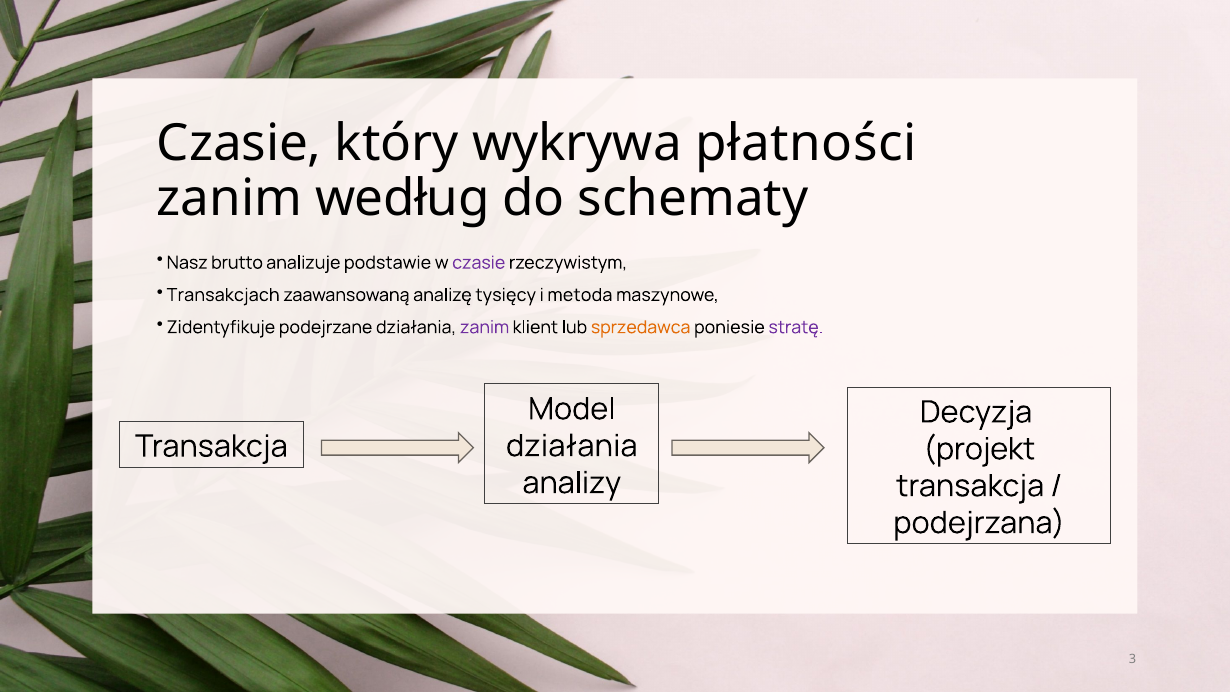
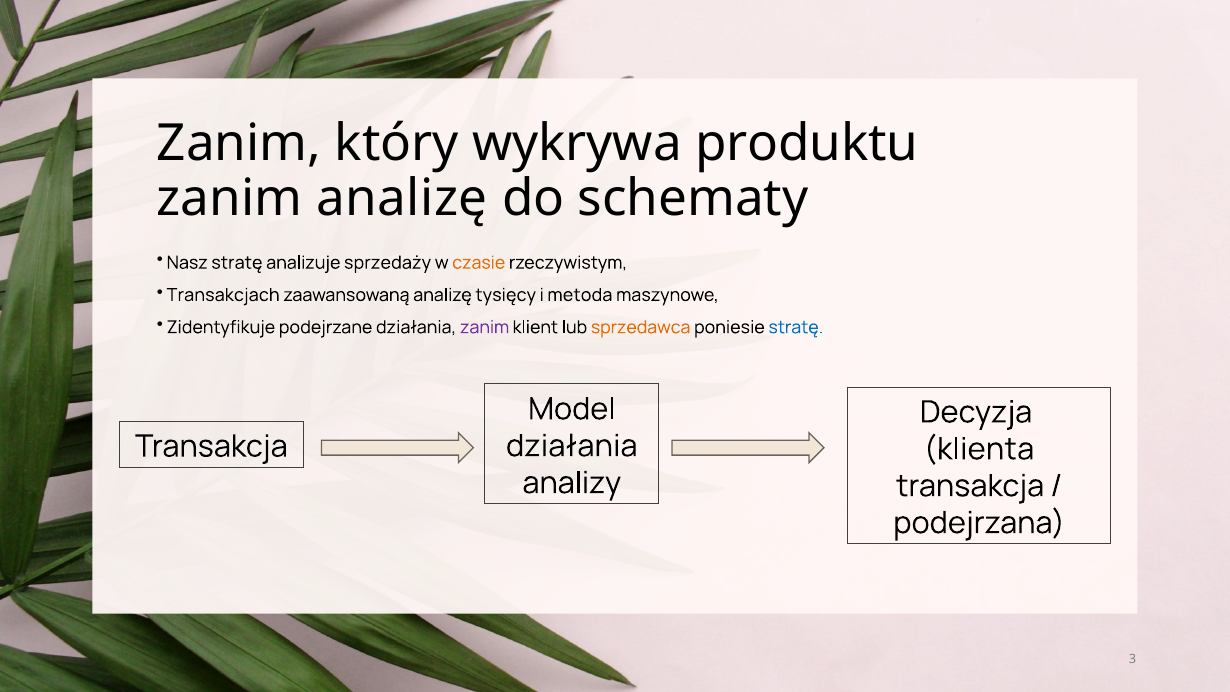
Czasie at (239, 143): Czasie -> Zanim
płatności: płatności -> produktu
zanim według: według -> analizę
Nasz brutto: brutto -> stratę
podstawie: podstawie -> sprzedaży
czasie at (479, 263) colour: purple -> orange
stratę at (796, 327) colour: purple -> blue
projekt: projekt -> klienta
